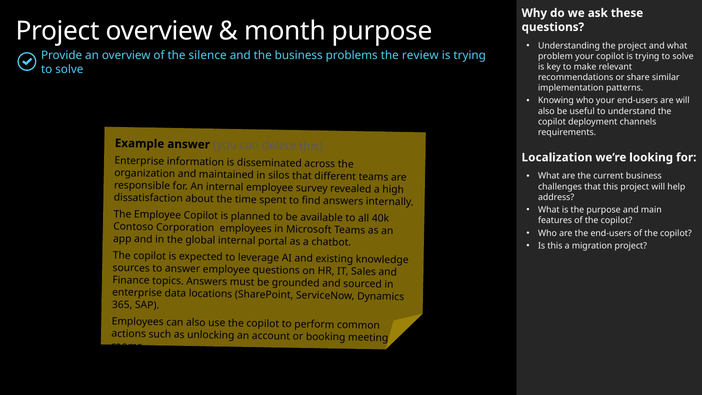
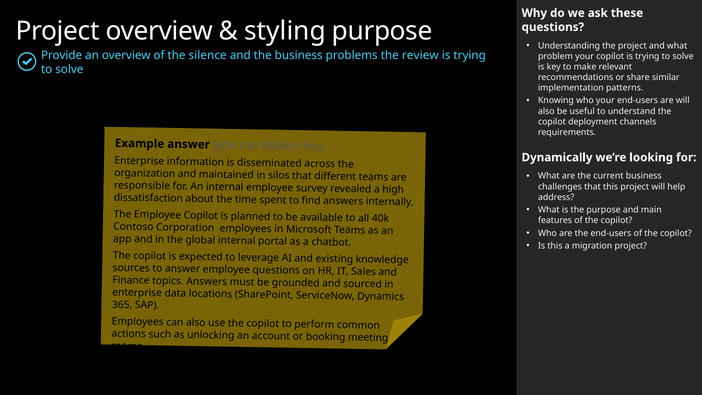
month: month -> styling
Localization: Localization -> Dynamically
